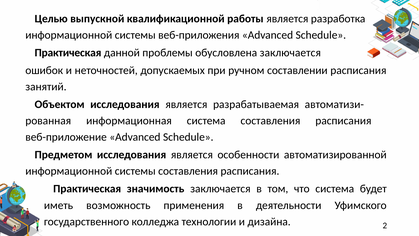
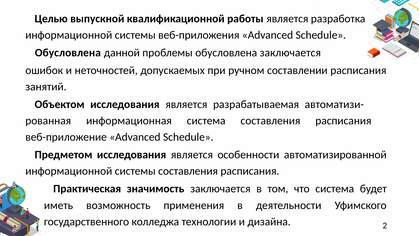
Практическая at (68, 53): Практическая -> Обусловлена
